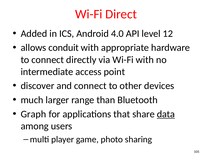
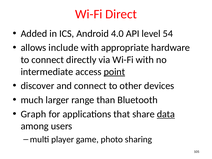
12: 12 -> 54
conduit: conduit -> include
point underline: none -> present
